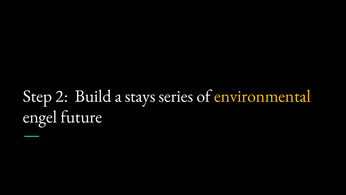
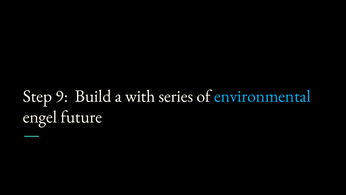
2: 2 -> 9
stays: stays -> with
environmental colour: yellow -> light blue
